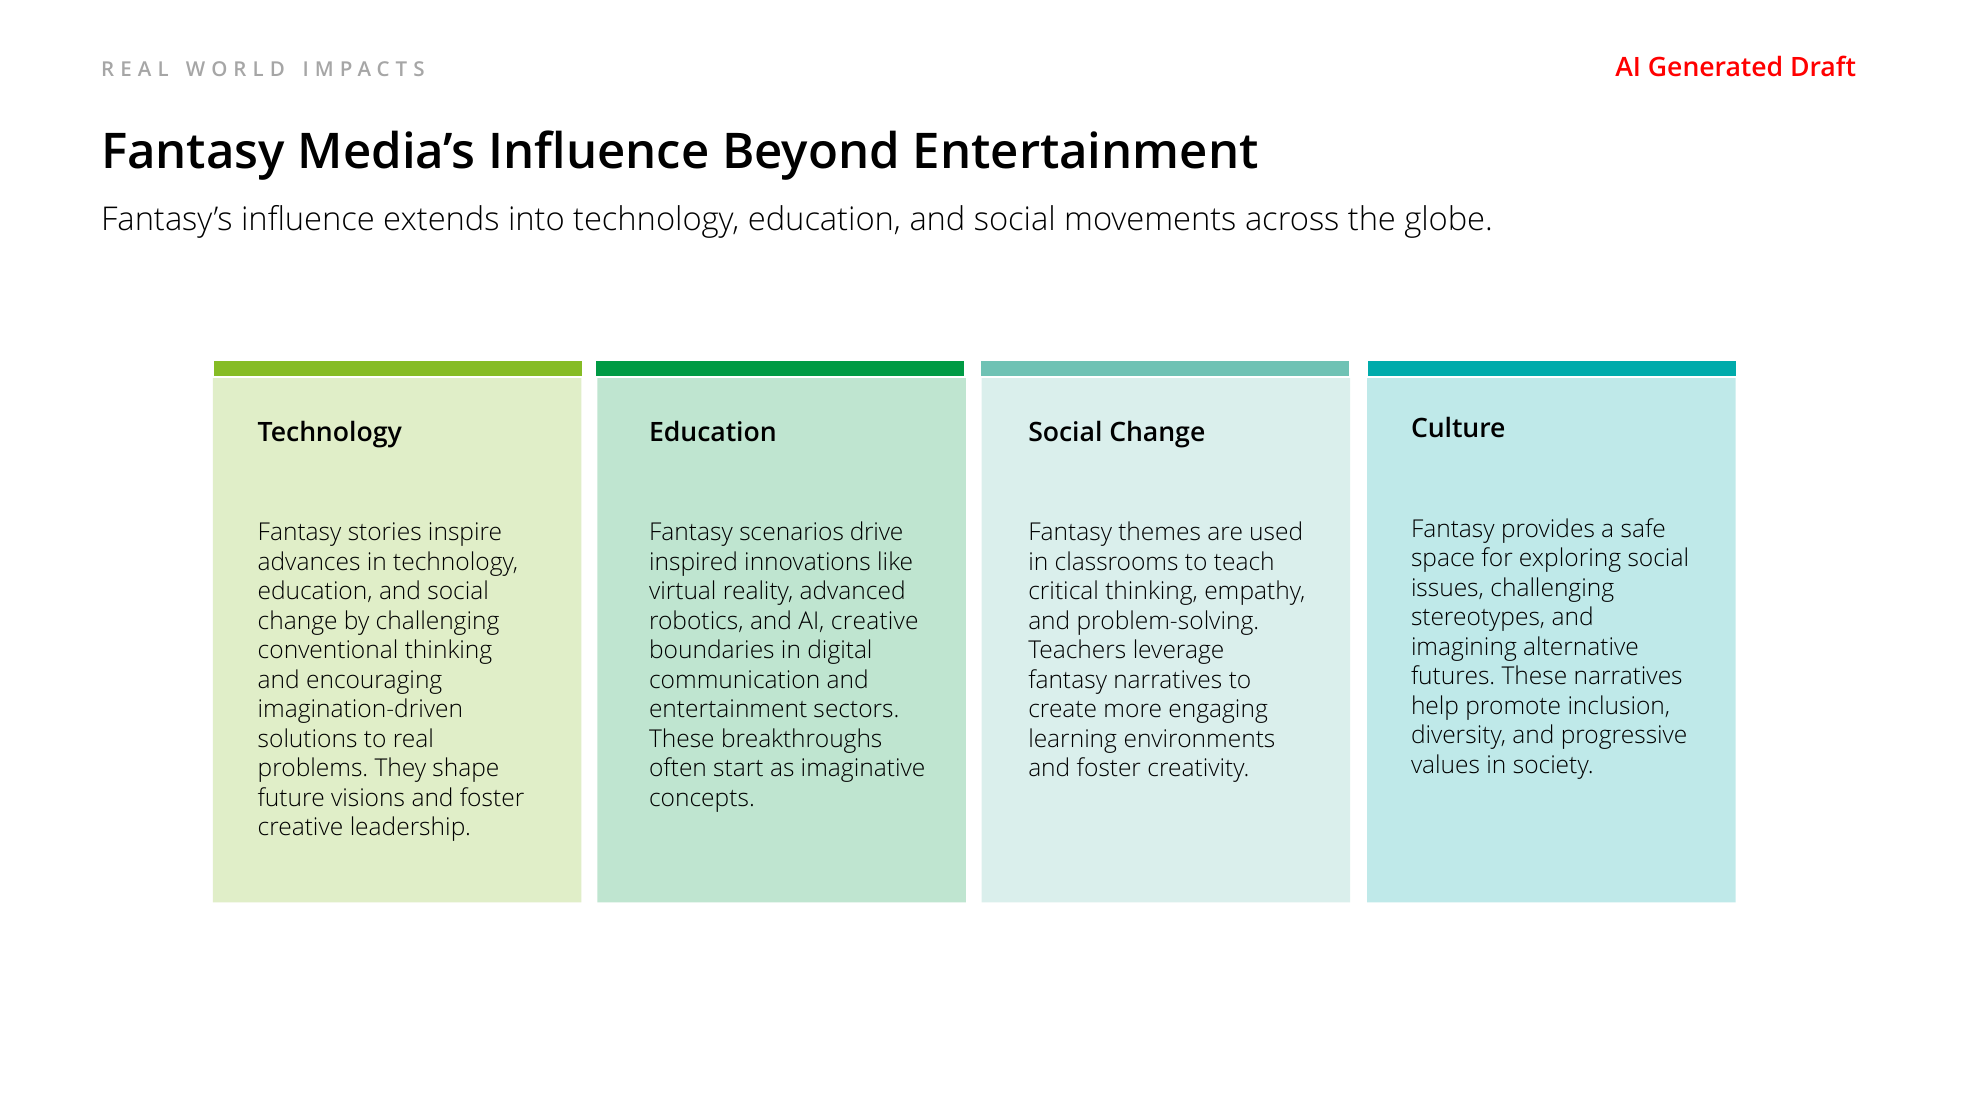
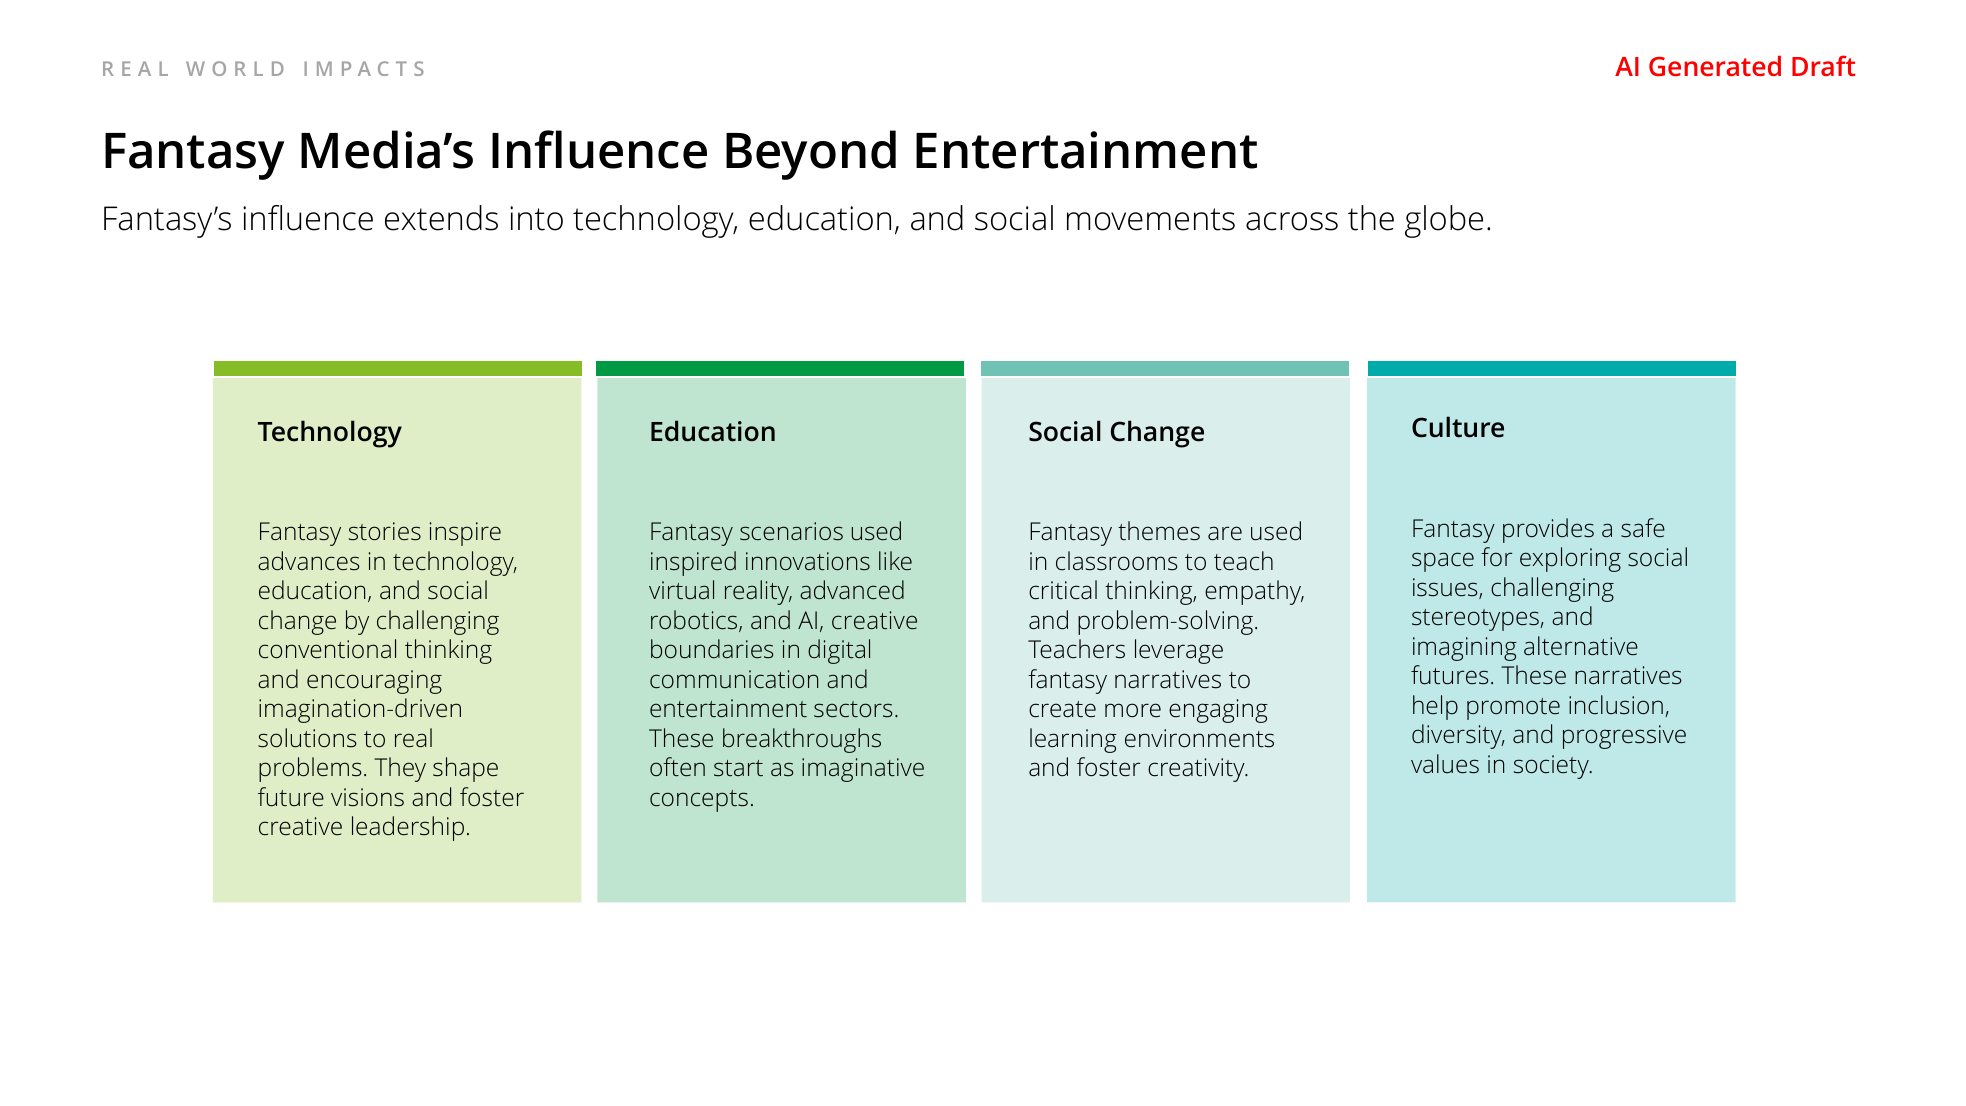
scenarios drive: drive -> used
